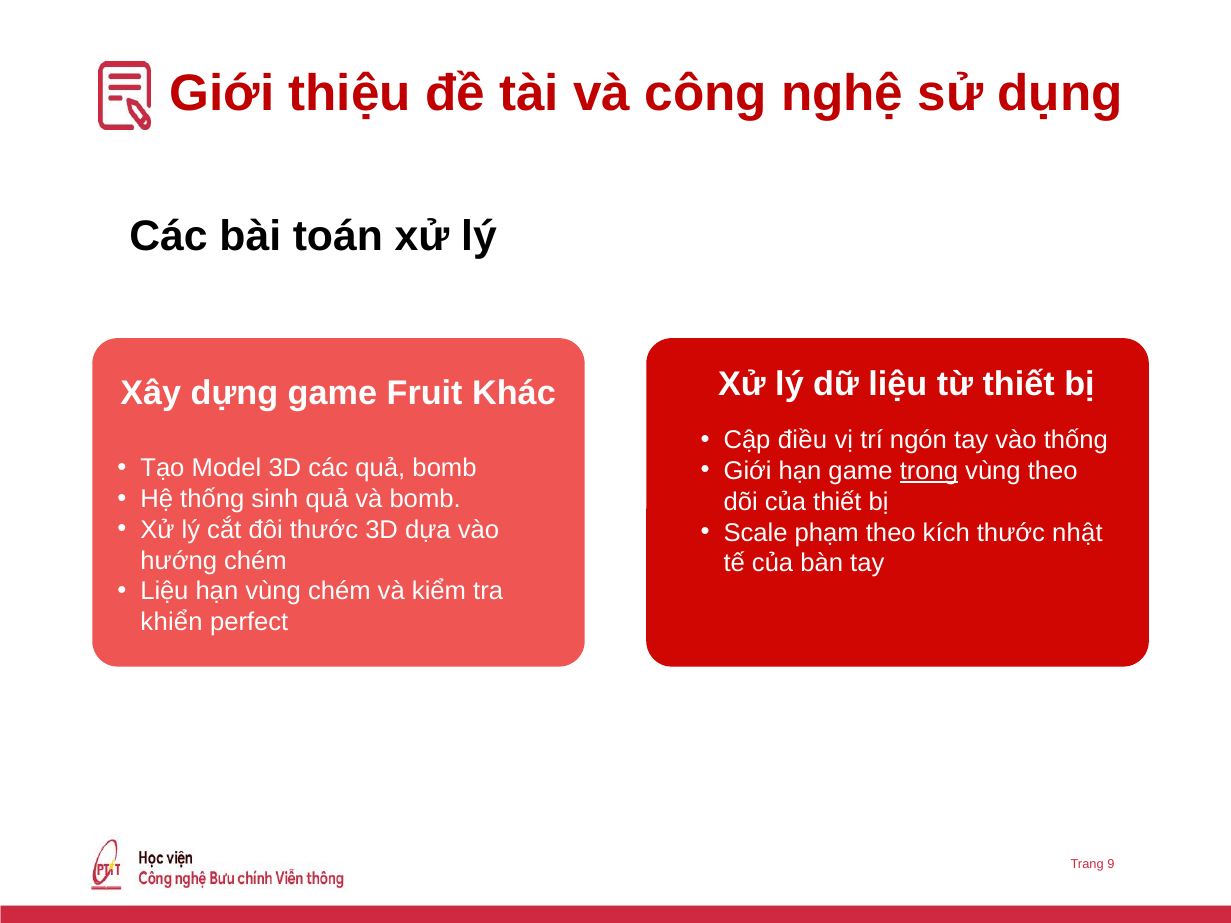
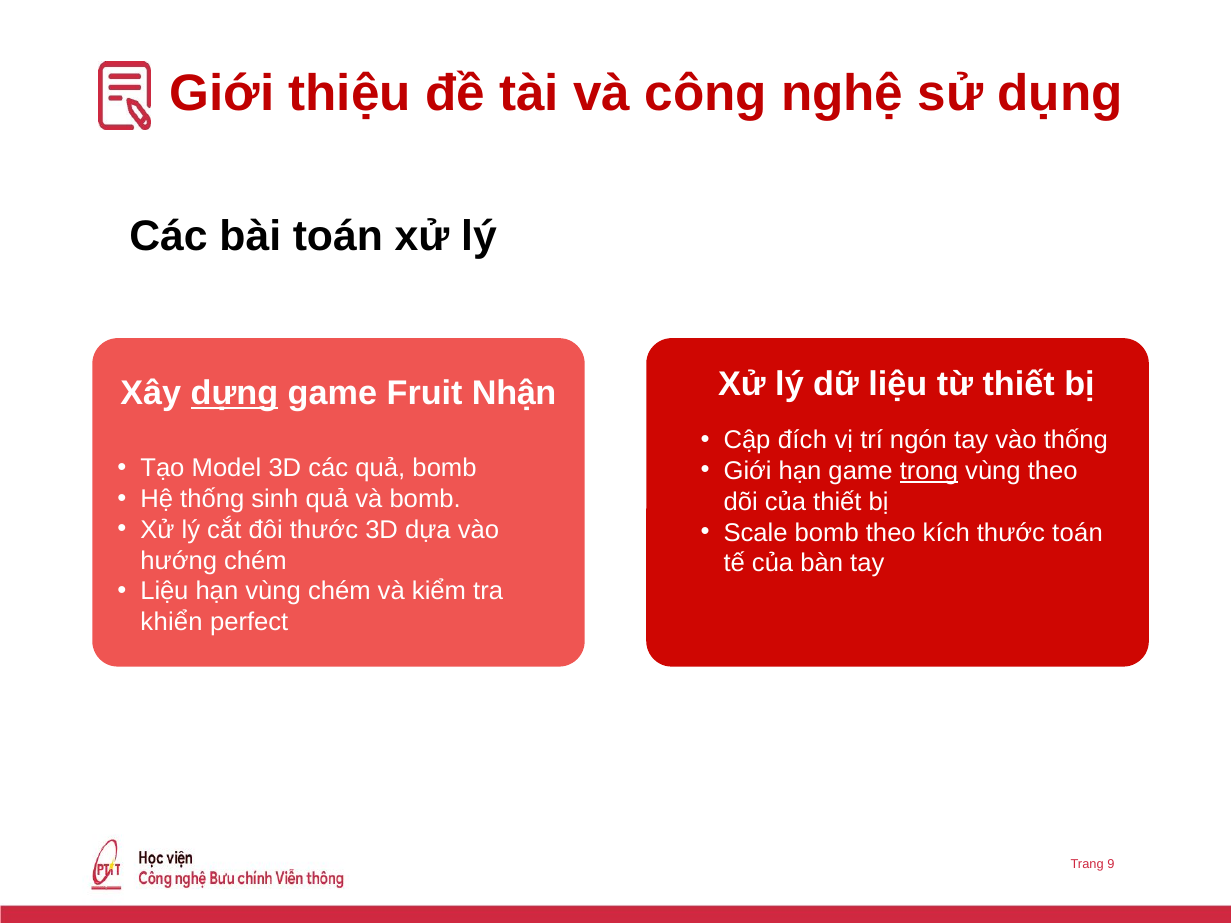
dựng underline: none -> present
Khác: Khác -> Nhận
điều: điều -> đích
Scale phạm: phạm -> bomb
thước nhật: nhật -> toán
